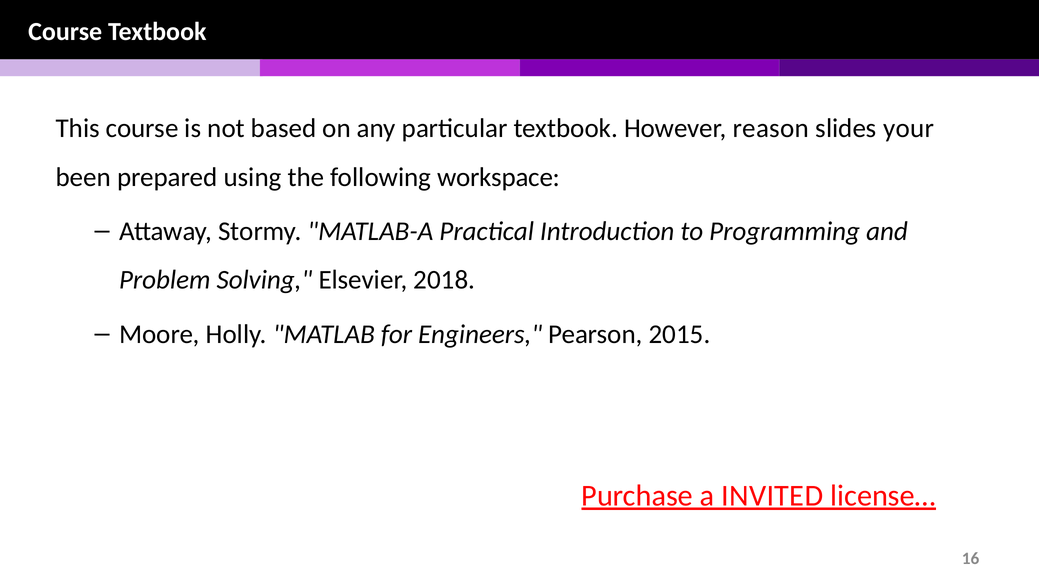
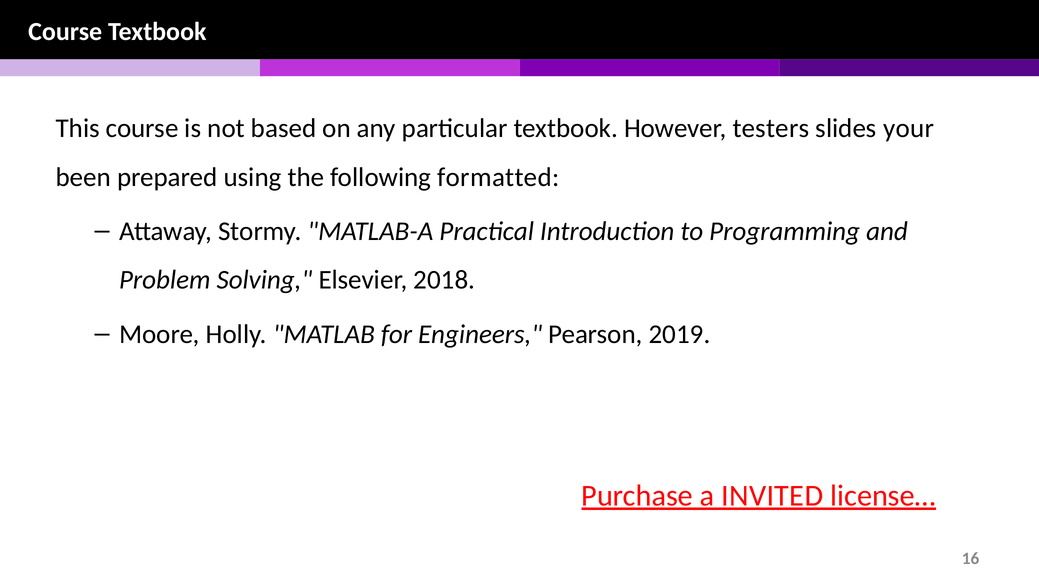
reason: reason -> testers
workspace: workspace -> formatted
2015: 2015 -> 2019
